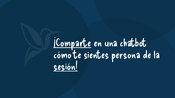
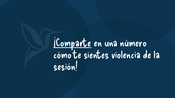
chatbot: chatbot -> número
persona: persona -> violencia
sesión underline: present -> none
